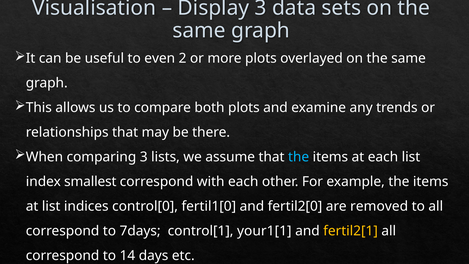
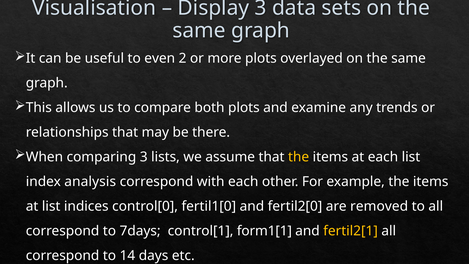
the at (299, 157) colour: light blue -> yellow
smallest: smallest -> analysis
your1[1: your1[1 -> form1[1
